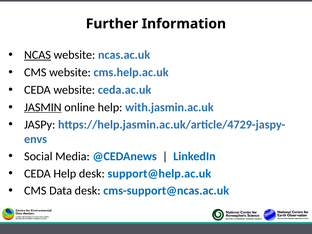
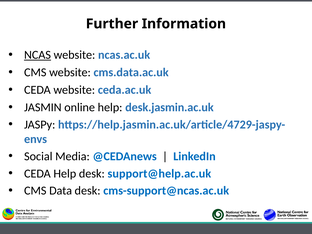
cms.help.ac.uk: cms.help.ac.uk -> cms.data.ac.uk
JASMIN underline: present -> none
with.jasmin.ac.uk: with.jasmin.ac.uk -> desk.jasmin.ac.uk
